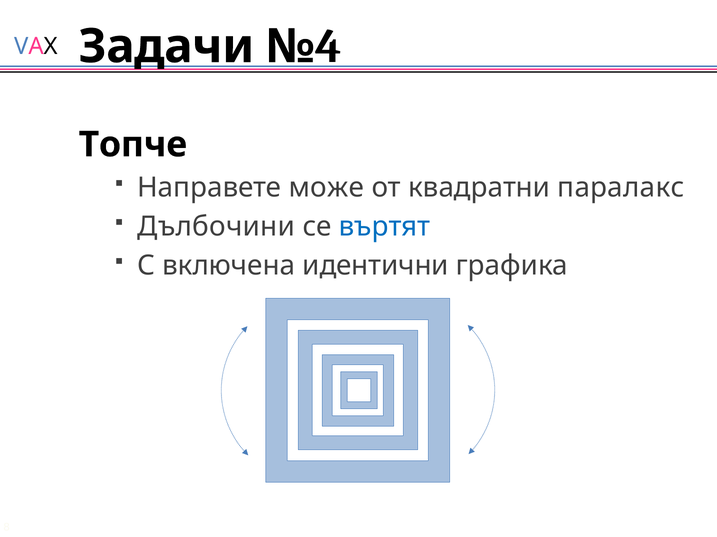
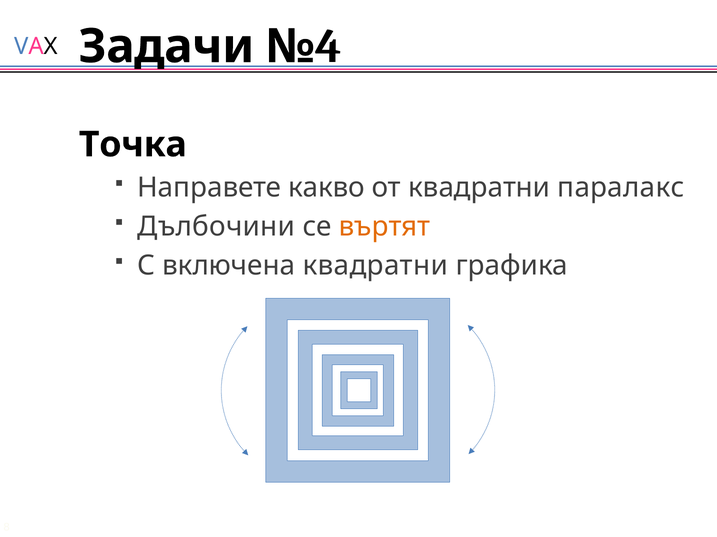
Топче: Топче -> Точка
може: може -> какво
въртят colour: blue -> orange
включена идентични: идентични -> квадратни
